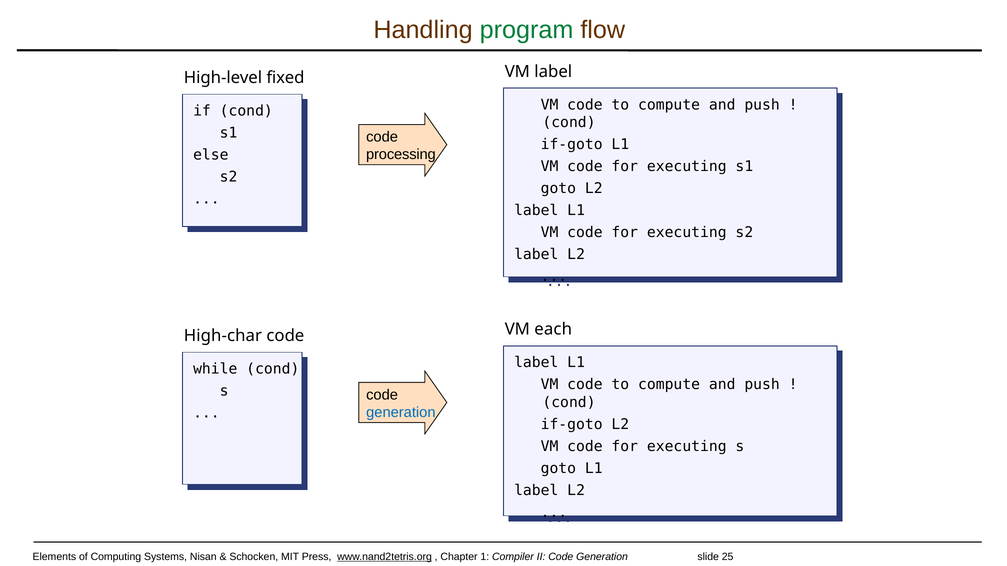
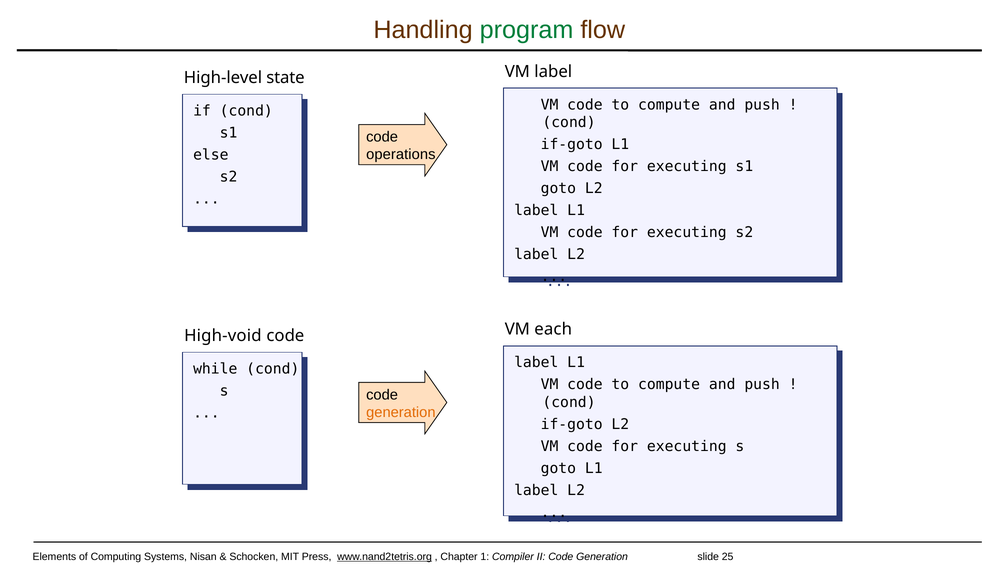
fixed: fixed -> state
processing: processing -> operations
High-char: High-char -> High-void
generation at (401, 413) colour: blue -> orange
